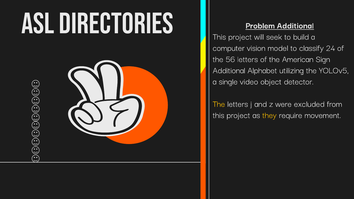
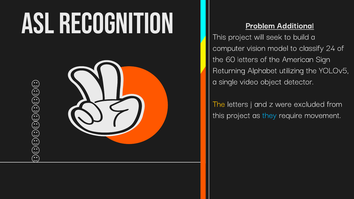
DIRECTORIES: DIRECTORIES -> RECOGNITION
56: 56 -> 60
Additional at (229, 70): Additional -> Returning
they colour: yellow -> light blue
